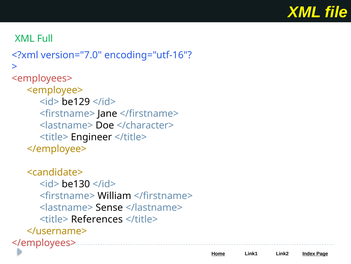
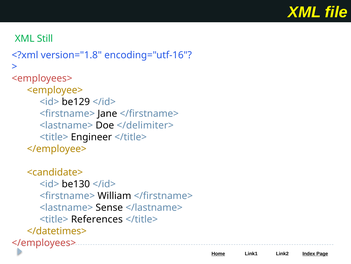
Full: Full -> Still
version="7.0: version="7.0 -> version="1.8
</character>: </character> -> </delimiter>
</username>: </username> -> </datetimes>
